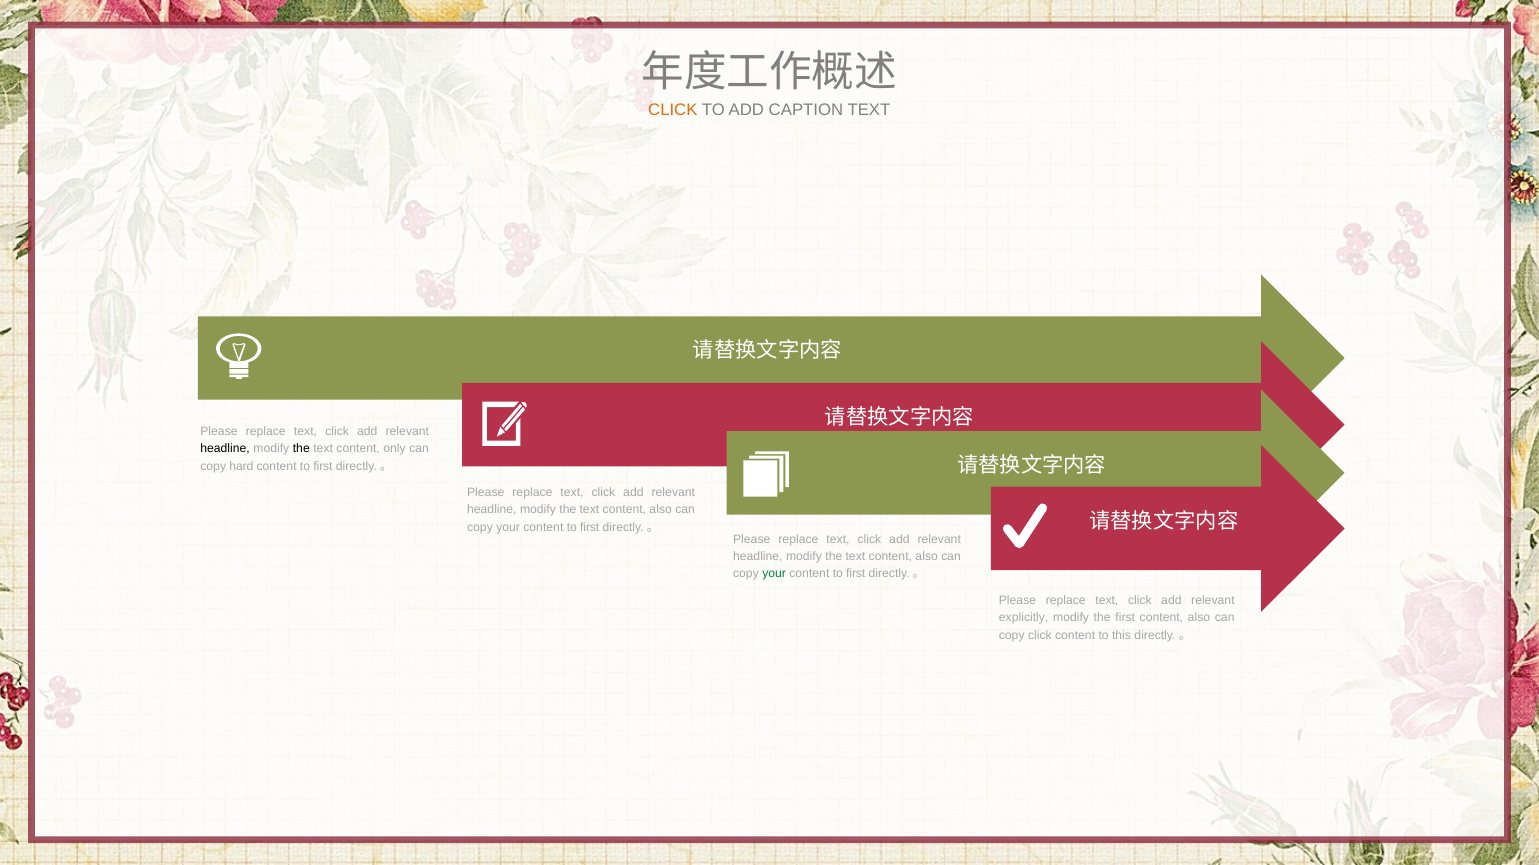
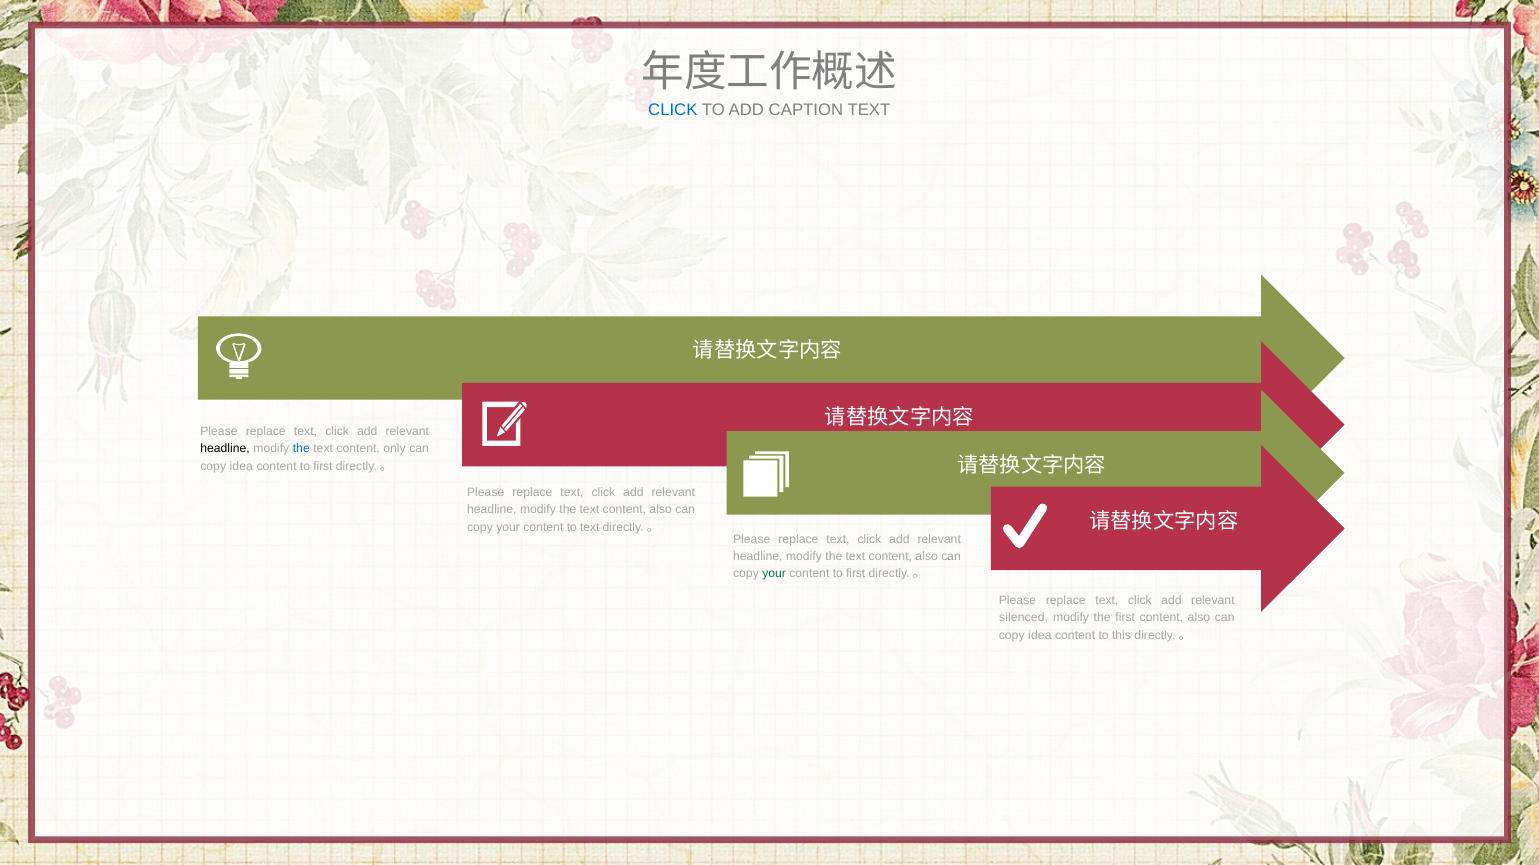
CLICK at (673, 110) colour: orange -> blue
the at (301, 449) colour: black -> blue
hard at (241, 466): hard -> idea
first at (590, 528): first -> text
explicitly: explicitly -> silenced
click at (1040, 635): click -> idea
